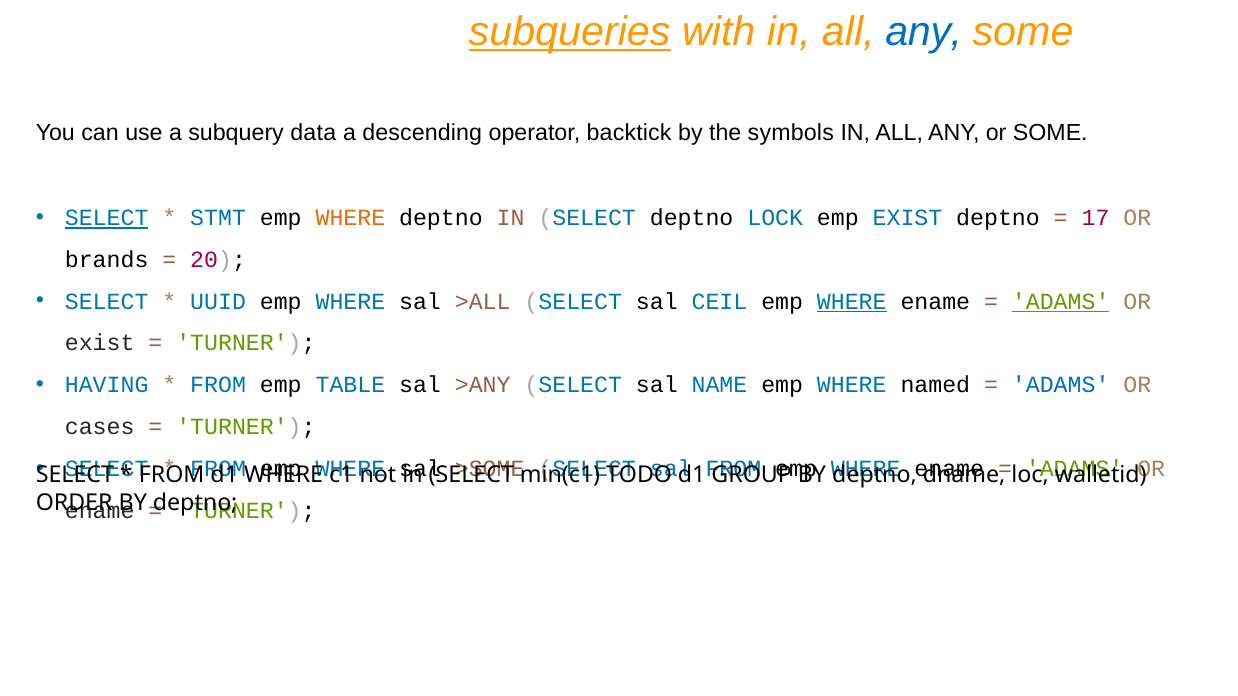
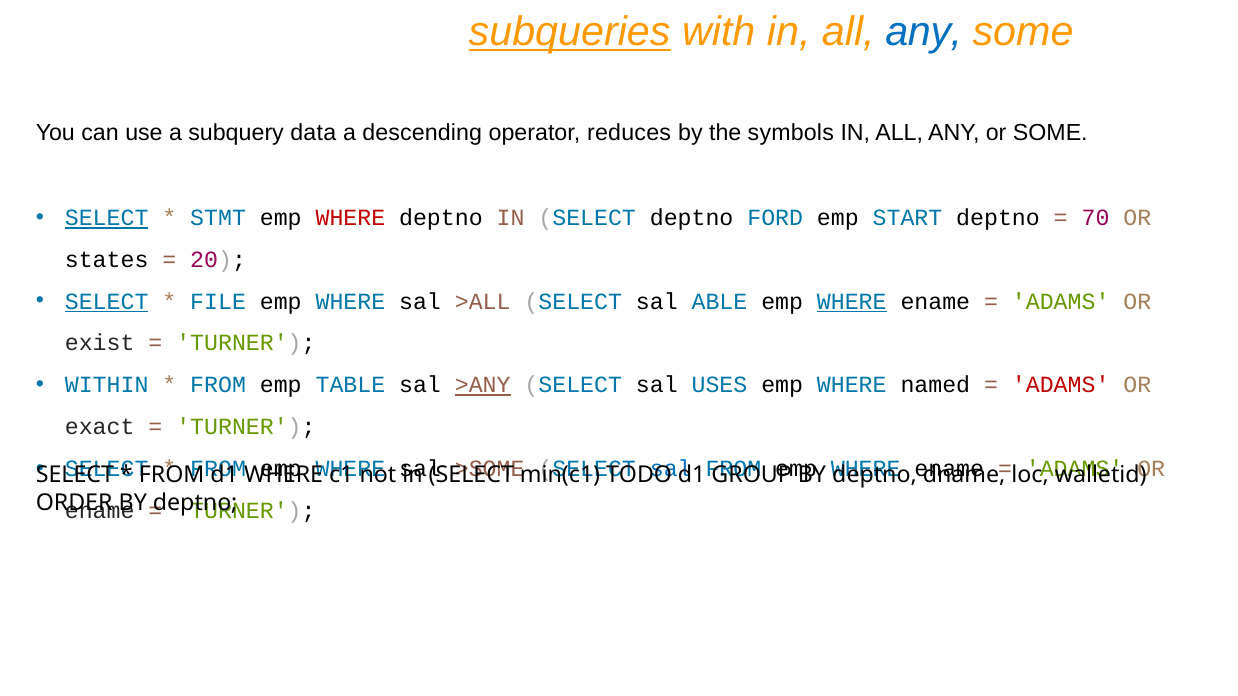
backtick: backtick -> reduces
WHERE at (350, 218) colour: orange -> red
LOCK: LOCK -> FORD
emp EXIST: EXIST -> START
17: 17 -> 70
brands: brands -> states
SELECT at (107, 302) underline: none -> present
UUID: UUID -> FILE
CEIL: CEIL -> ABLE
ADAMS at (1061, 302) underline: present -> none
HAVING: HAVING -> WITHIN
>ANY underline: none -> present
NAME: NAME -> USES
ADAMS at (1061, 385) colour: blue -> red
cases: cases -> exact
